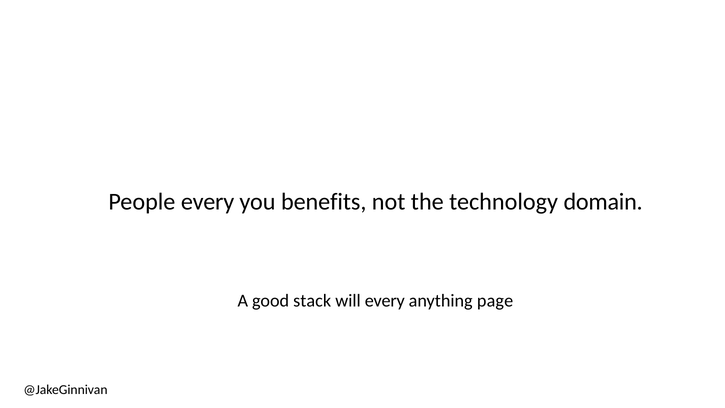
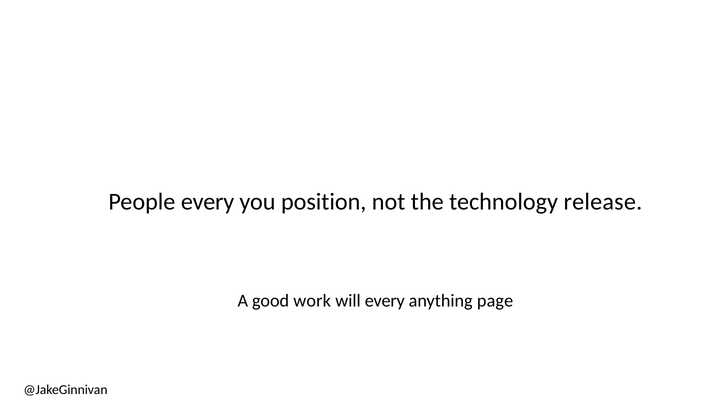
benefits: benefits -> position
domain: domain -> release
stack: stack -> work
